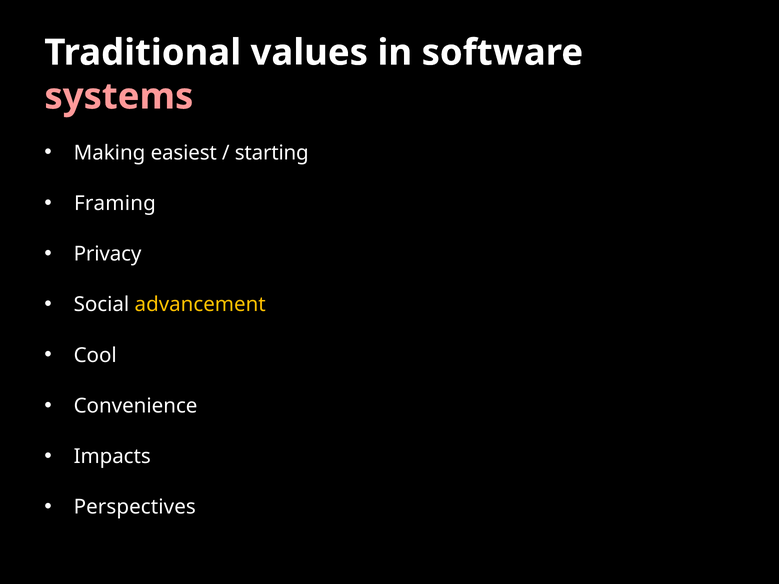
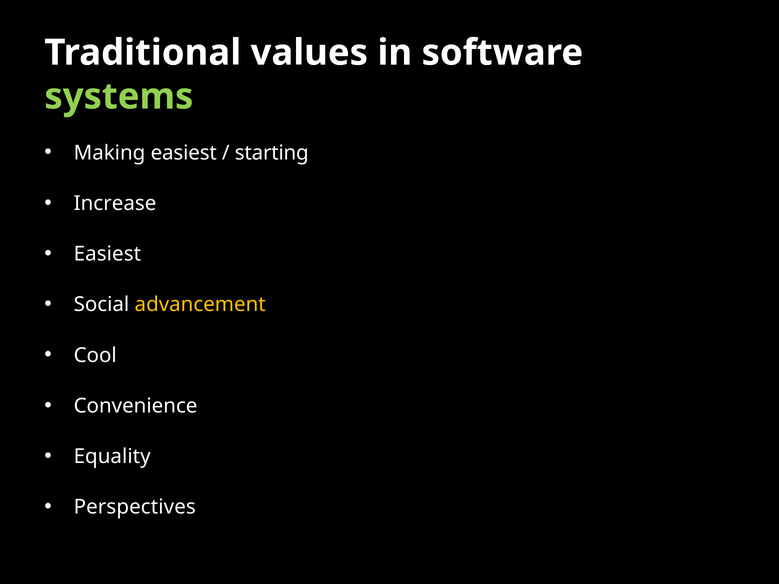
systems colour: pink -> light green
Framing: Framing -> Increase
Privacy at (108, 254): Privacy -> Easiest
Impacts: Impacts -> Equality
